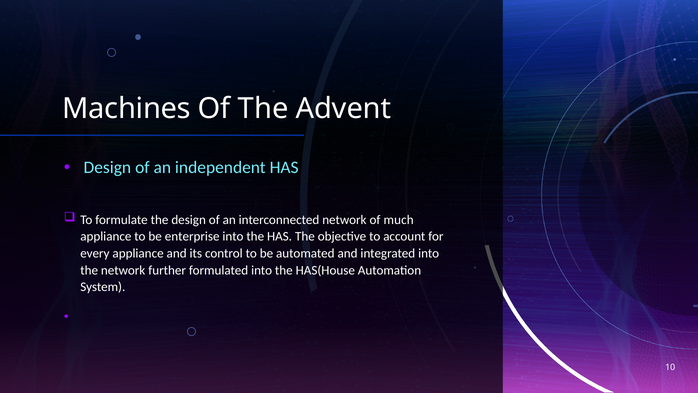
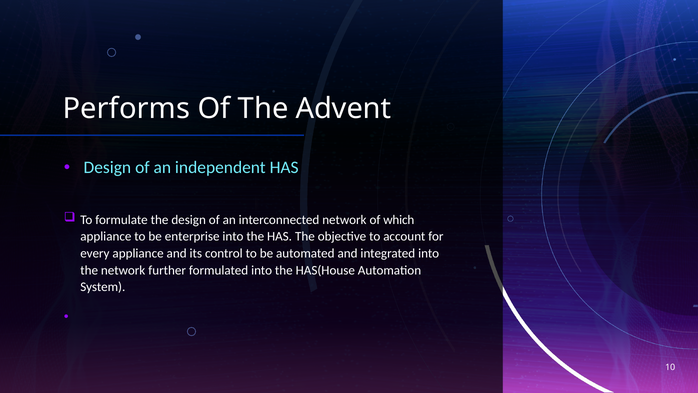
Machines: Machines -> Performs
much: much -> which
